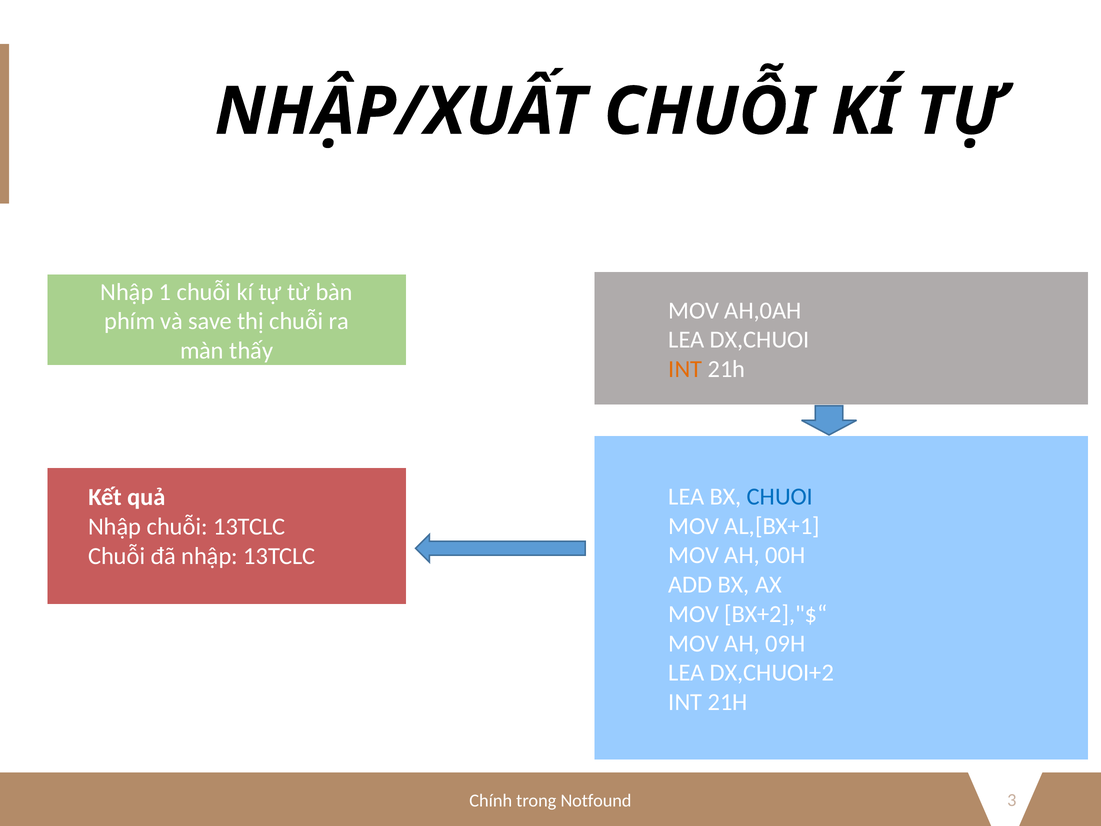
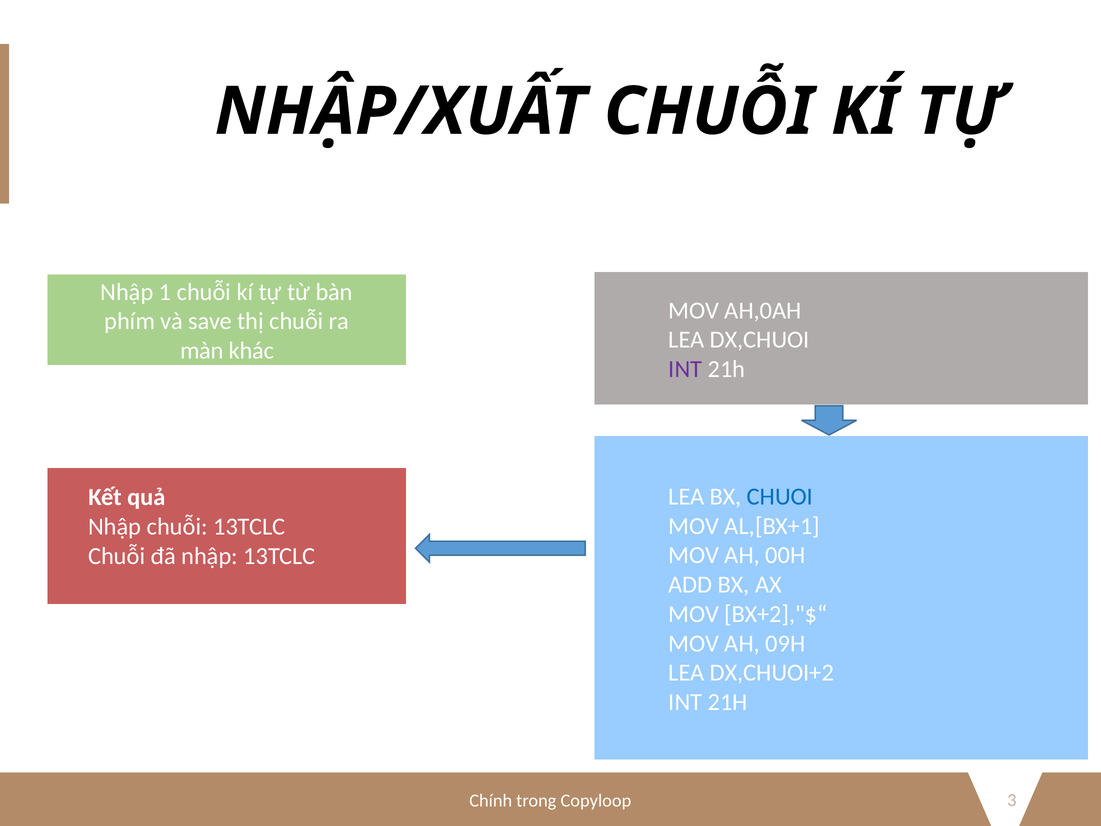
thấy: thấy -> khác
INT at (685, 369) colour: orange -> purple
Notfound: Notfound -> Copyloop
